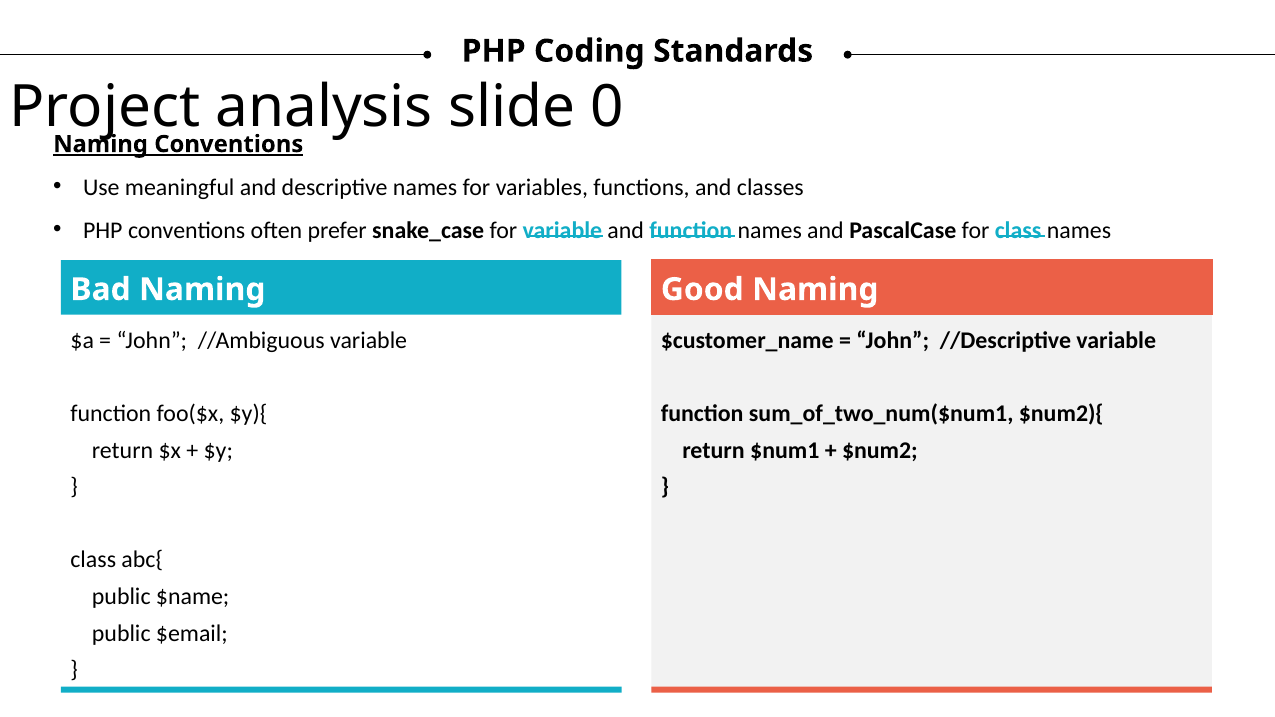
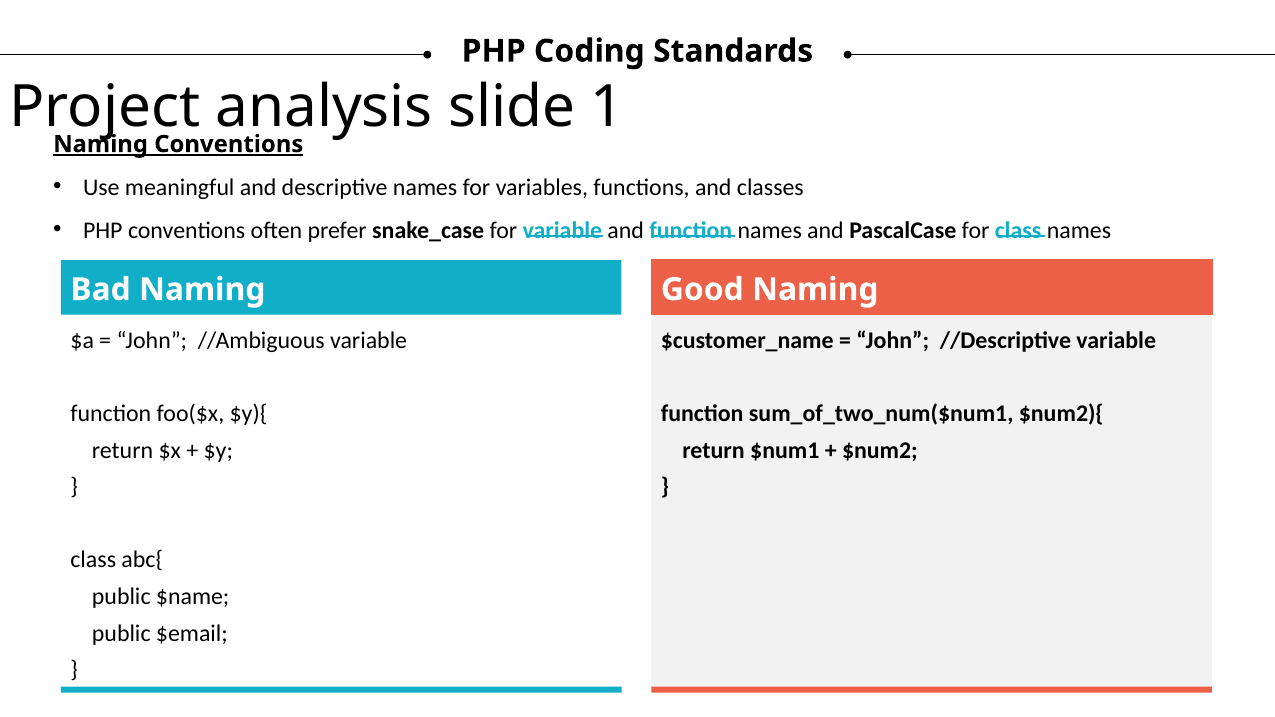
0: 0 -> 1
